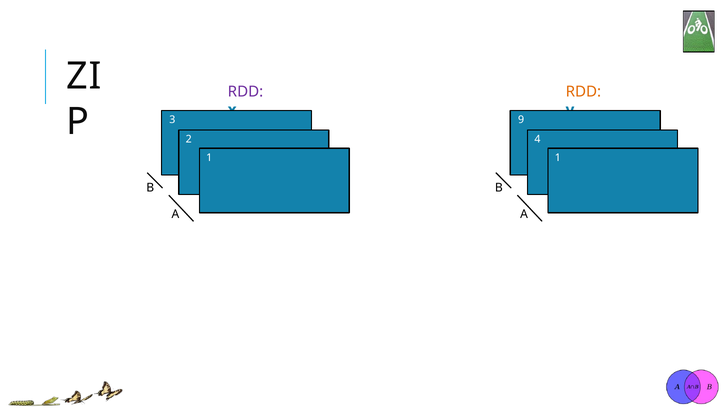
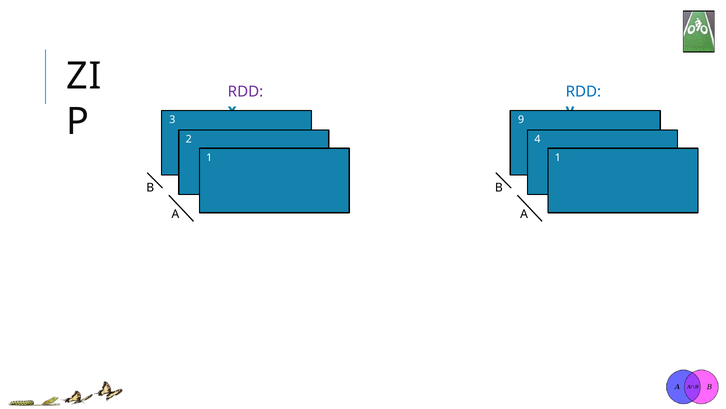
RDD at (583, 92) colour: orange -> blue
